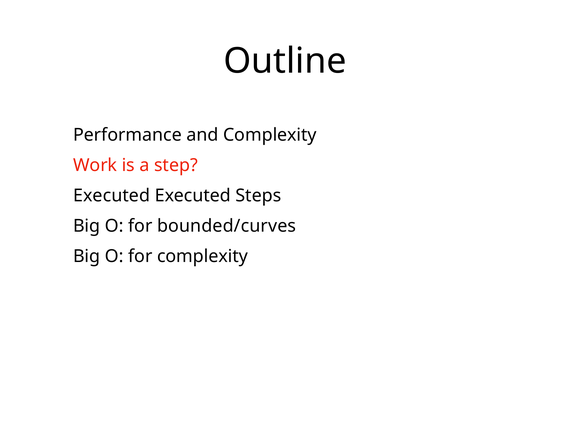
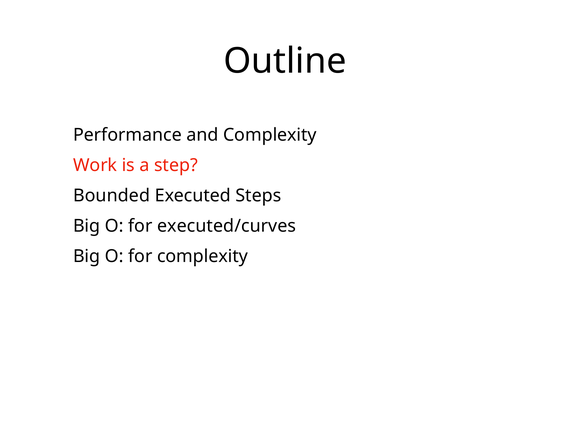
Executed at (112, 196): Executed -> Bounded
bounded/curves: bounded/curves -> executed/curves
